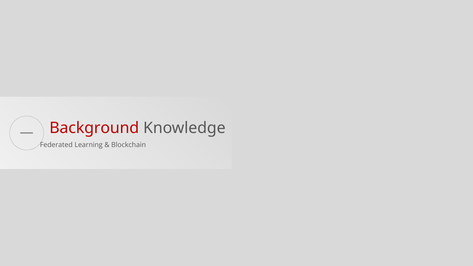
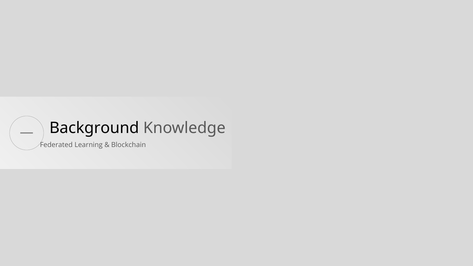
Background colour: red -> black
